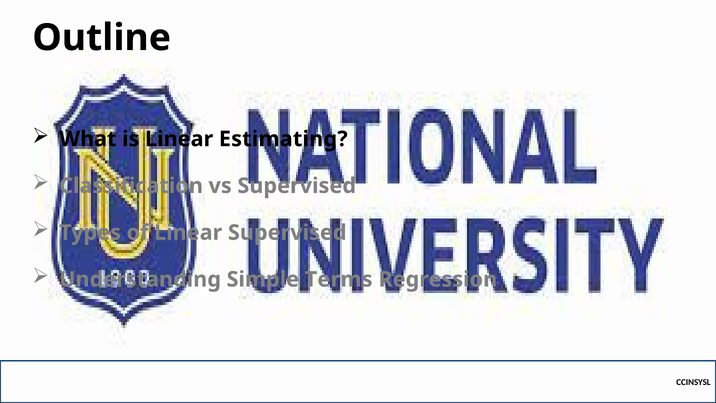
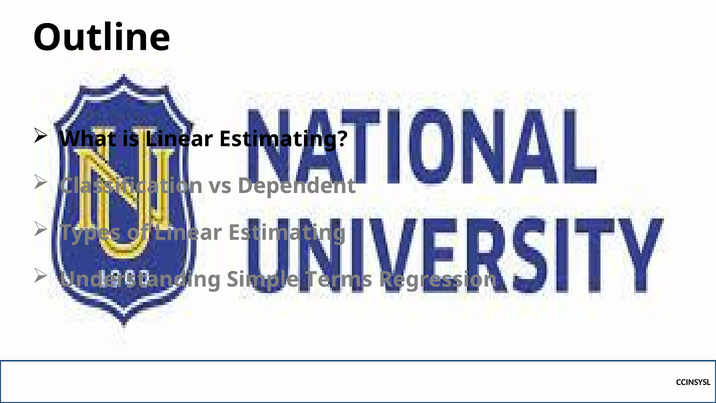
vs Supervised: Supervised -> Dependent
of Linear Supervised: Supervised -> Estimating
